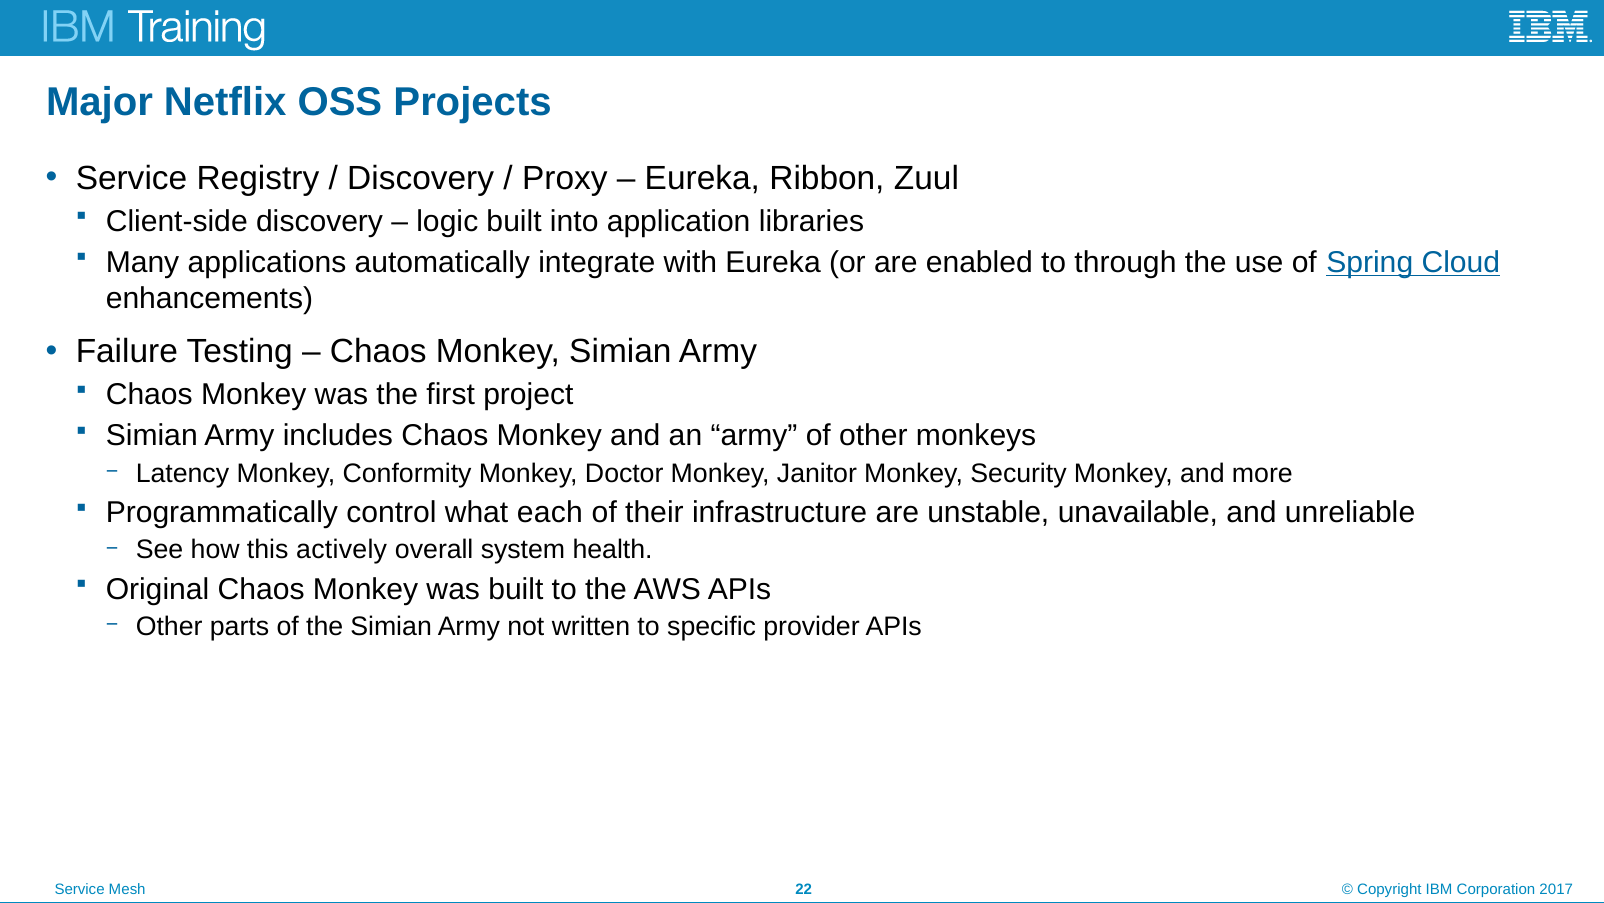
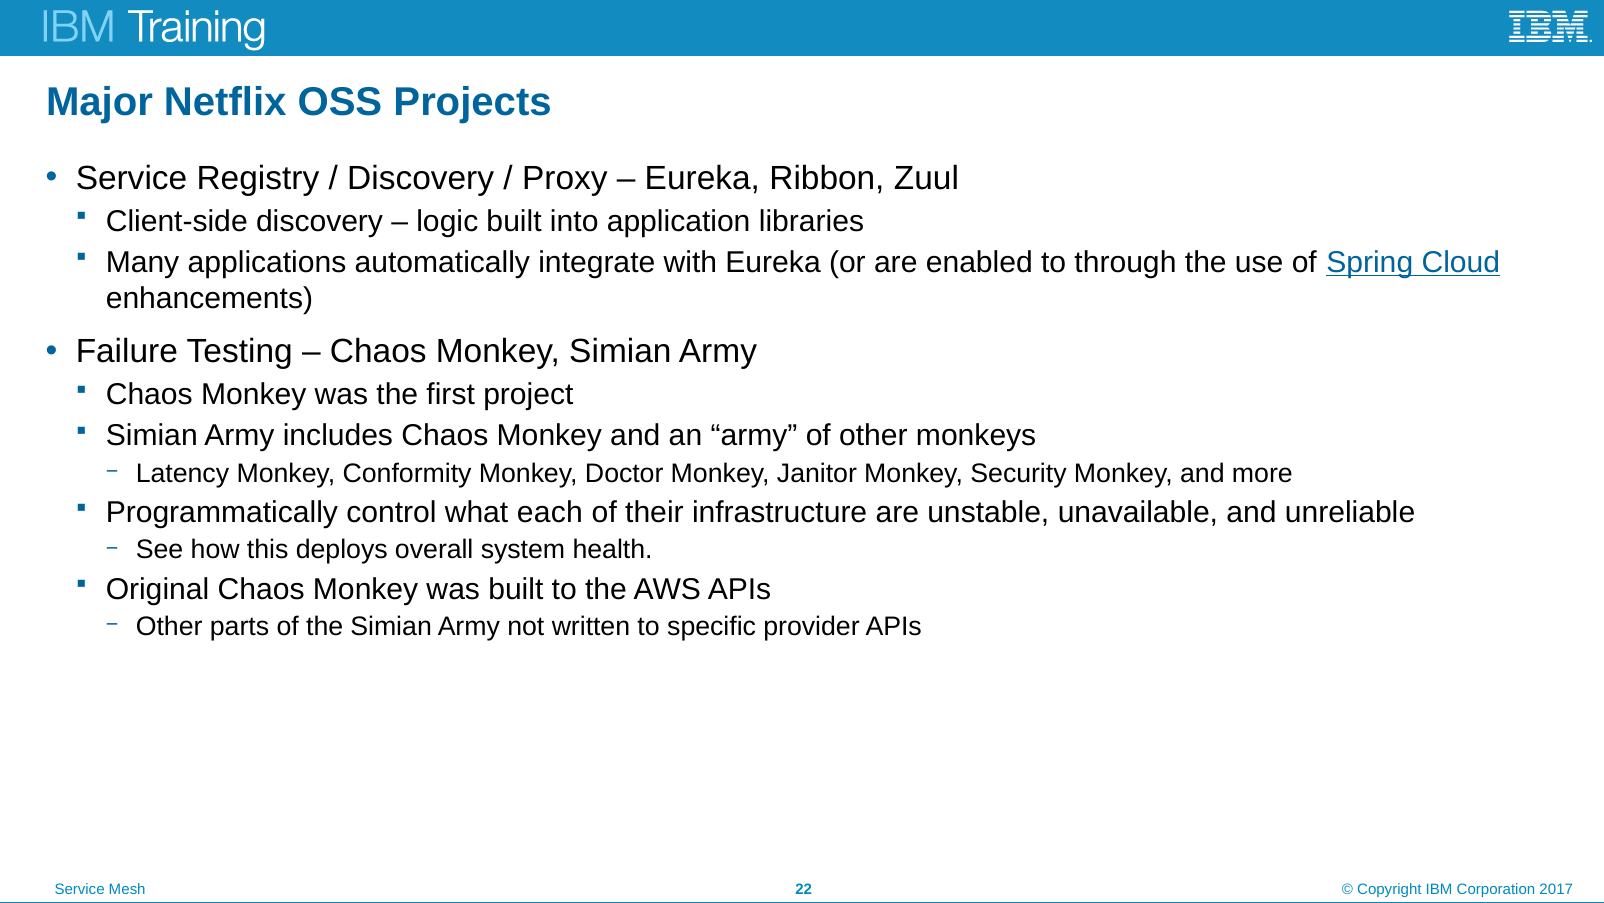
actively: actively -> deploys
